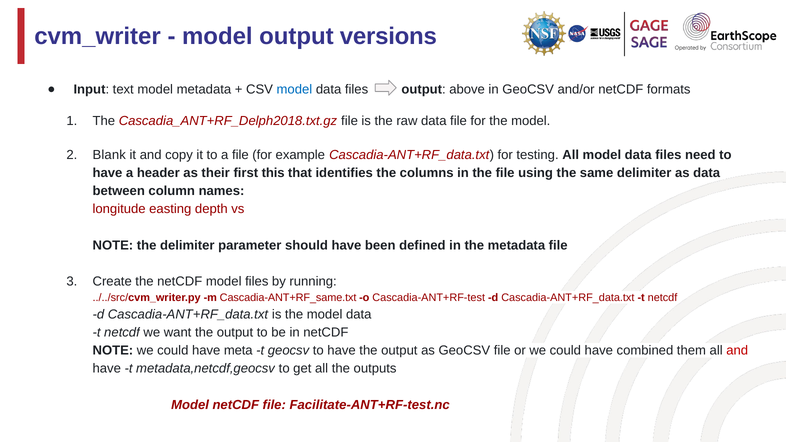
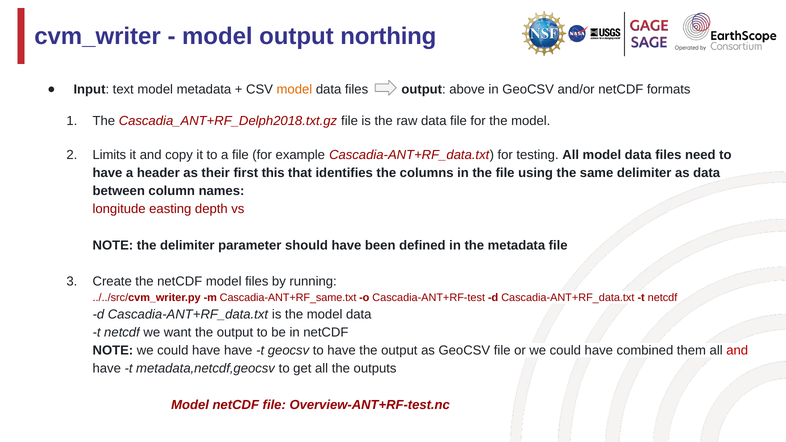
versions: versions -> northing
model at (294, 89) colour: blue -> orange
Blank: Blank -> Limits
have meta: meta -> have
Facilitate-ANT+RF-test.nc: Facilitate-ANT+RF-test.nc -> Overview-ANT+RF-test.nc
